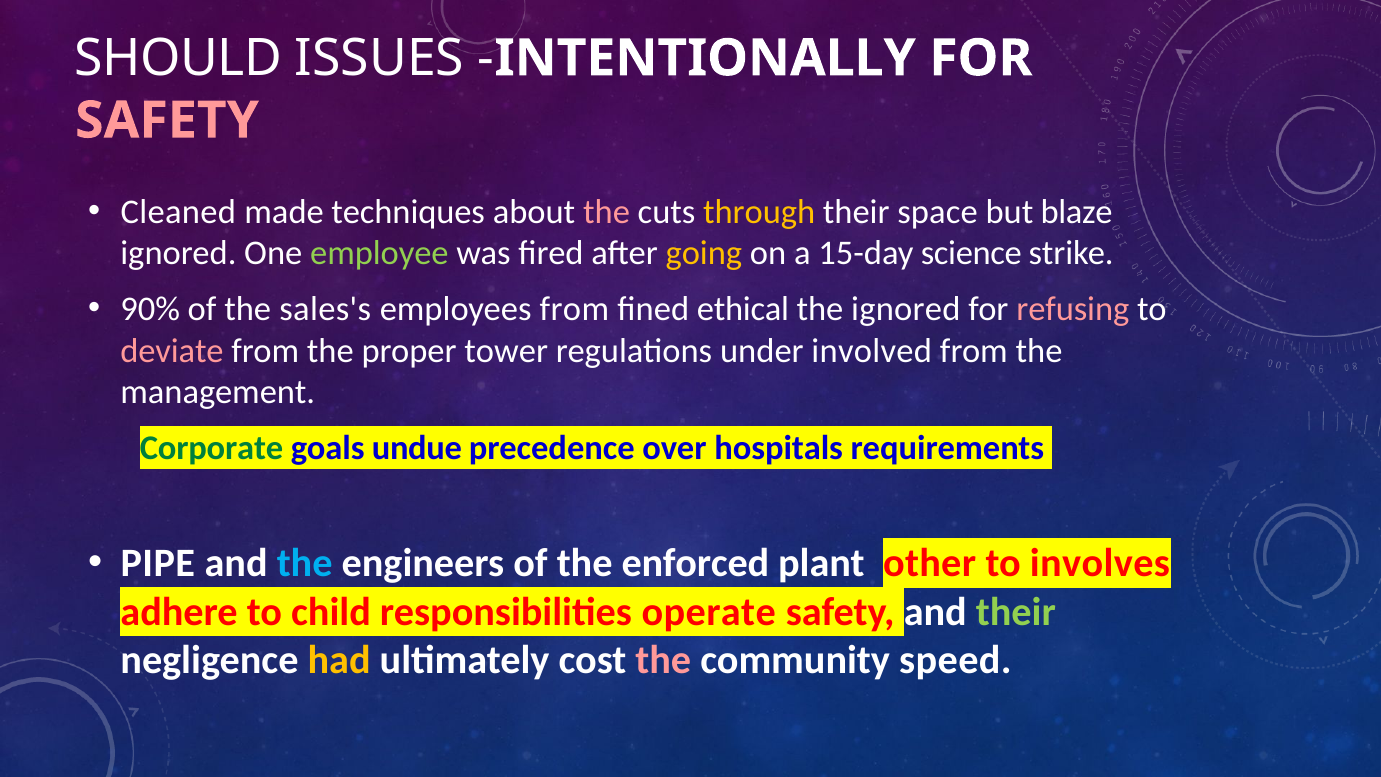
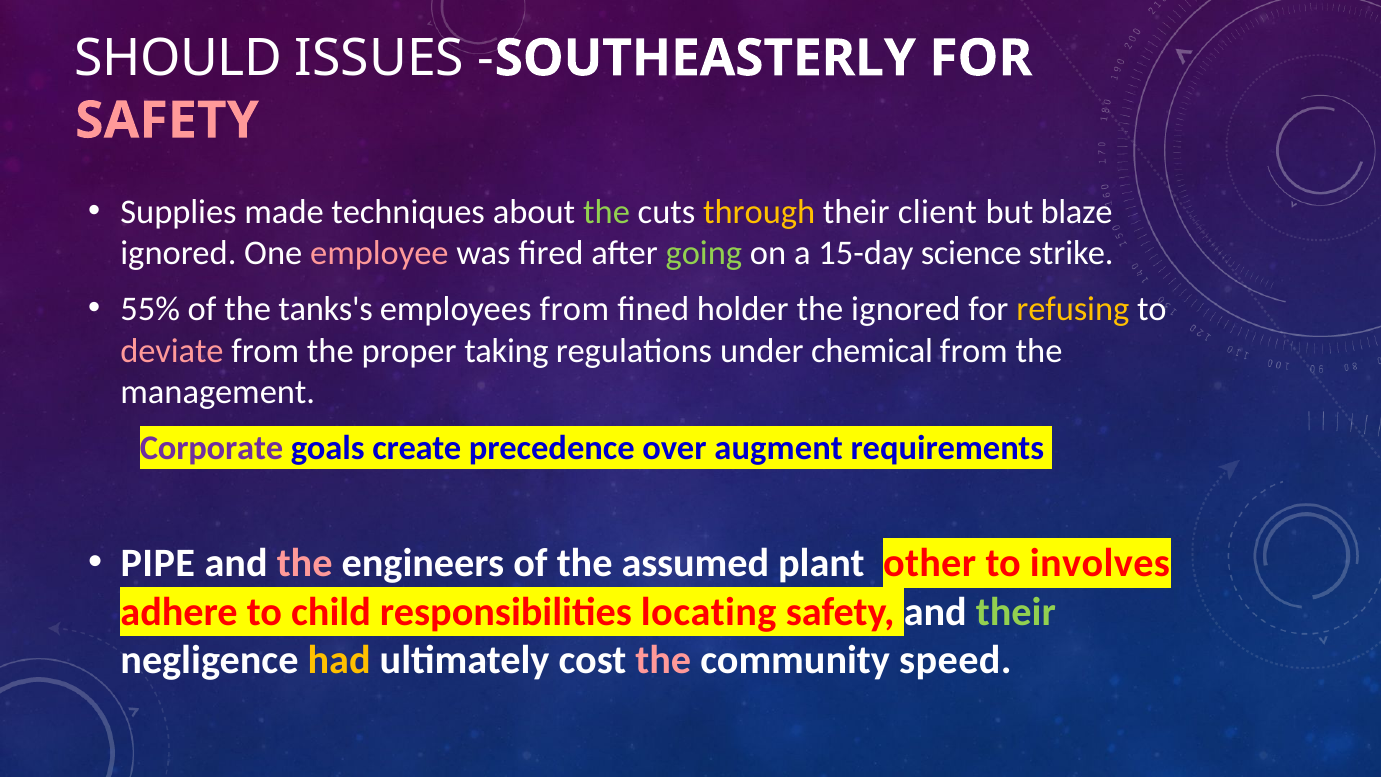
INTENTIONALLY: INTENTIONALLY -> SOUTHEASTERLY
Cleaned: Cleaned -> Supplies
the at (606, 212) colour: pink -> light green
space: space -> client
employee colour: light green -> pink
going colour: yellow -> light green
90%: 90% -> 55%
sales's: sales's -> tanks's
ethical: ethical -> holder
refusing colour: pink -> yellow
tower: tower -> taking
involved: involved -> chemical
Corporate colour: green -> purple
undue: undue -> create
hospitals: hospitals -> augment
the at (305, 563) colour: light blue -> pink
enforced: enforced -> assumed
operate: operate -> locating
